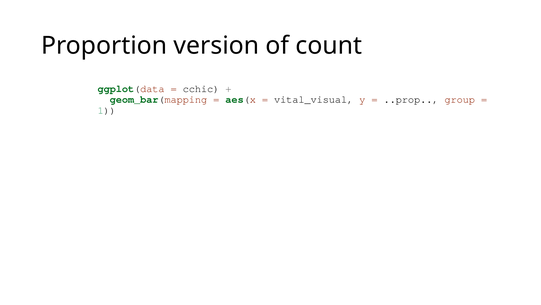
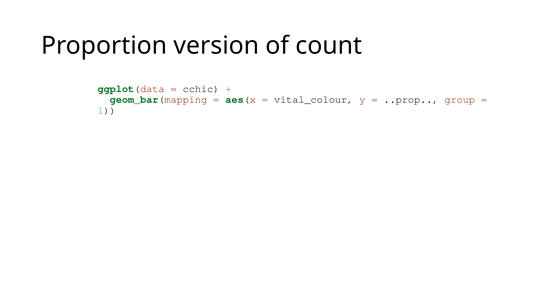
vital_visual: vital_visual -> vital_colour
